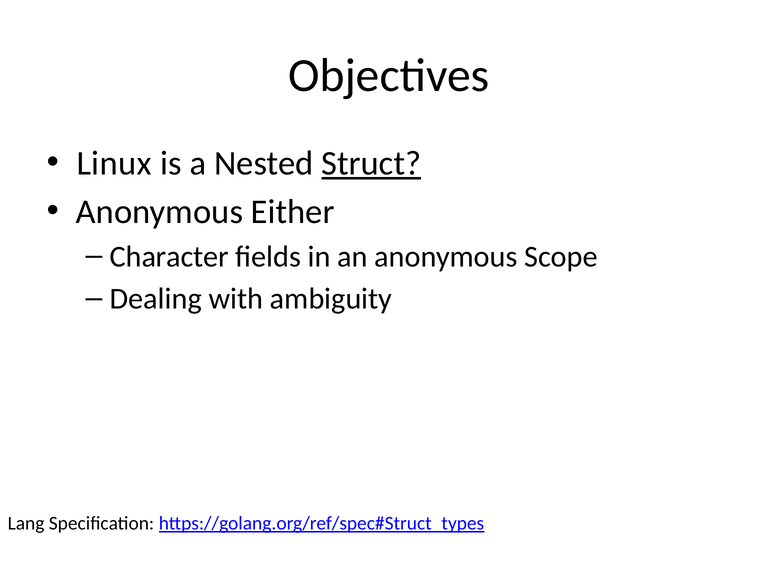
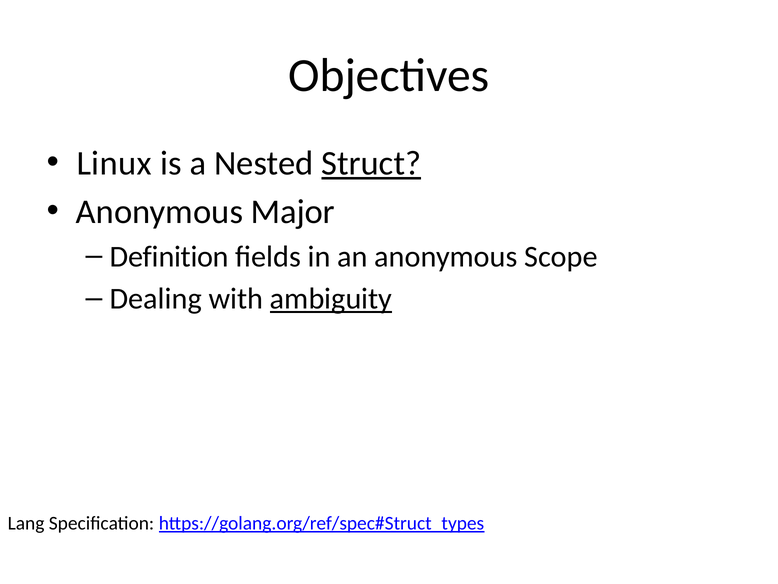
Either: Either -> Major
Character: Character -> Definition
ambiguity underline: none -> present
